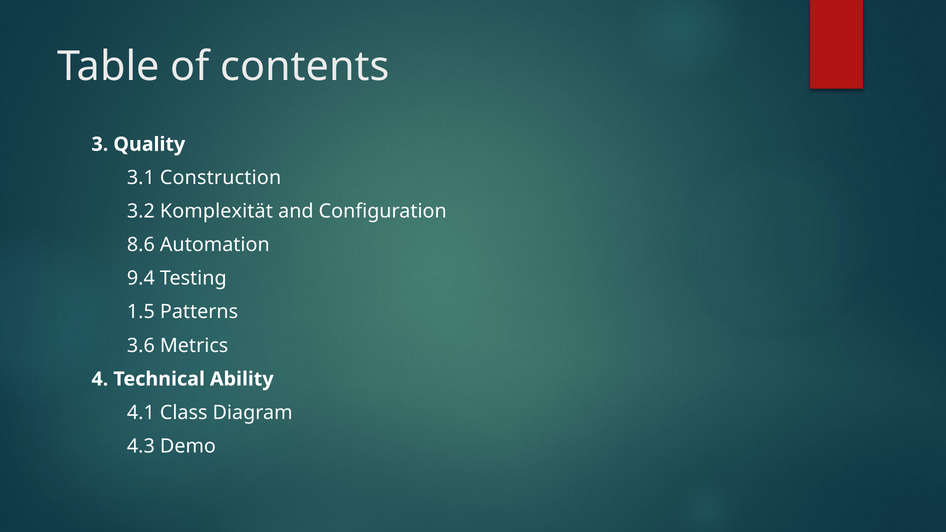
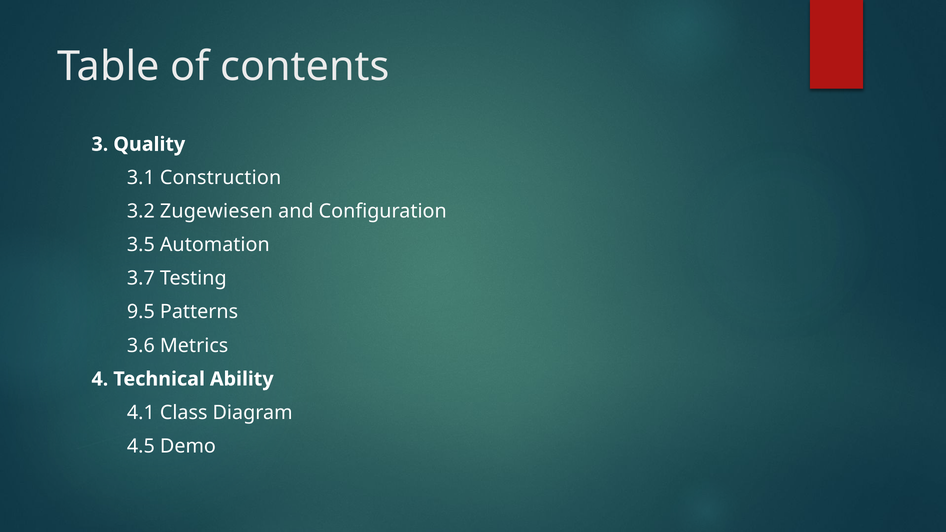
Komplexität: Komplexität -> Zugewiesen
8.6: 8.6 -> 3.5
9.4: 9.4 -> 3.7
1.5: 1.5 -> 9.5
4.3: 4.3 -> 4.5
